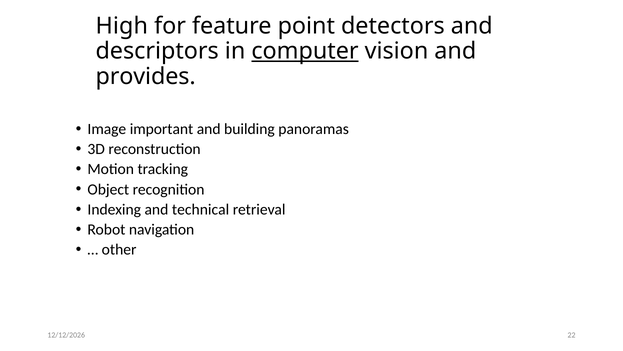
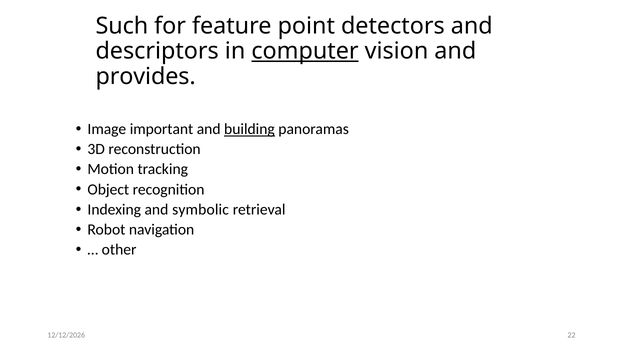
High: High -> Such
building underline: none -> present
technical: technical -> symbolic
